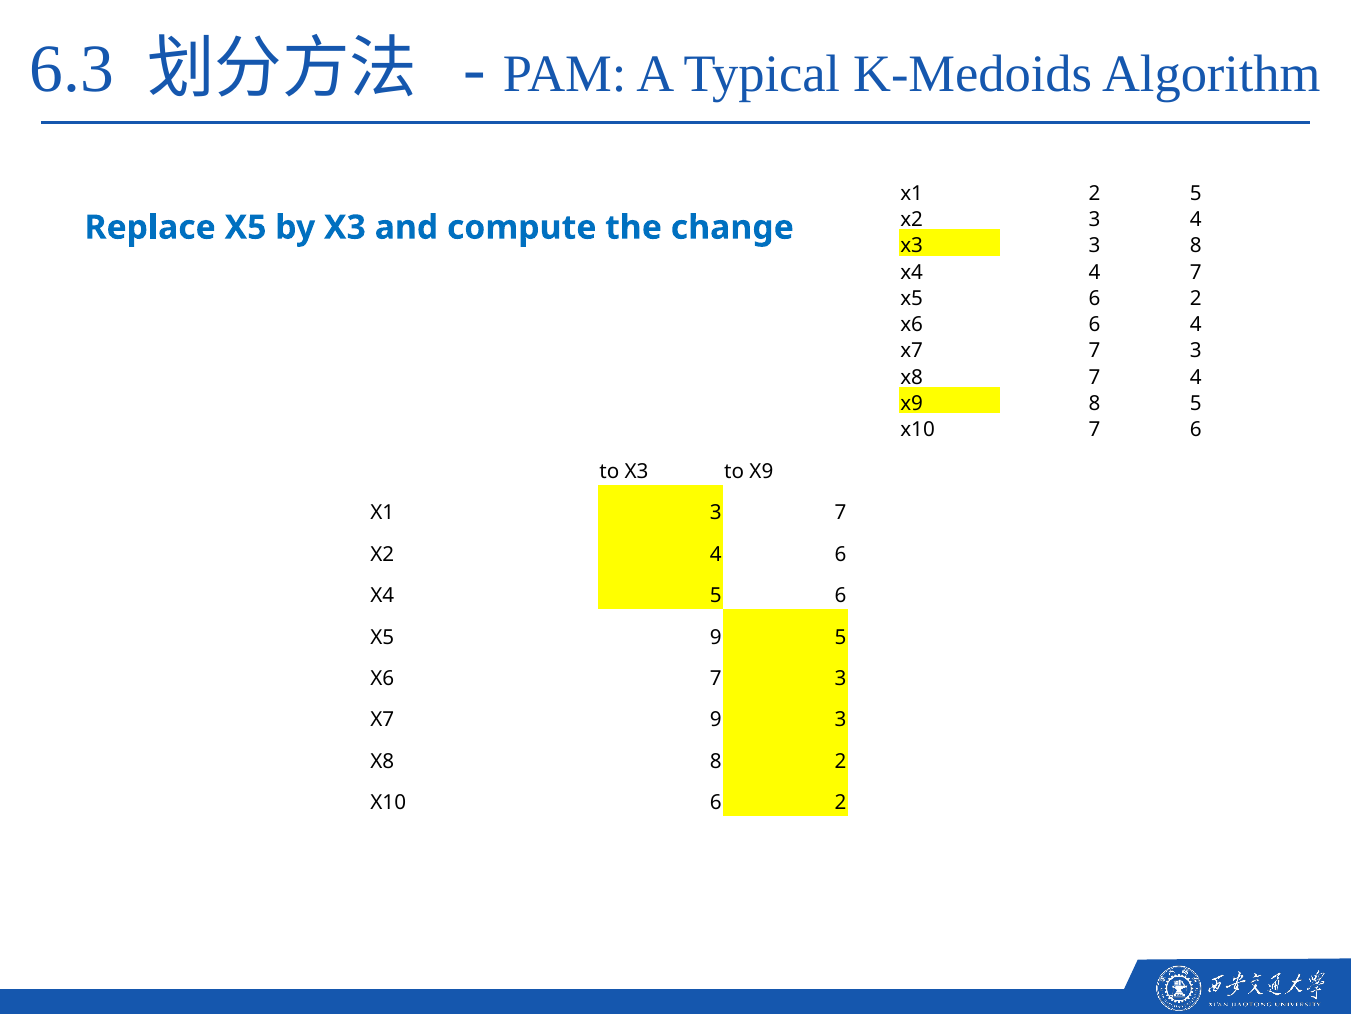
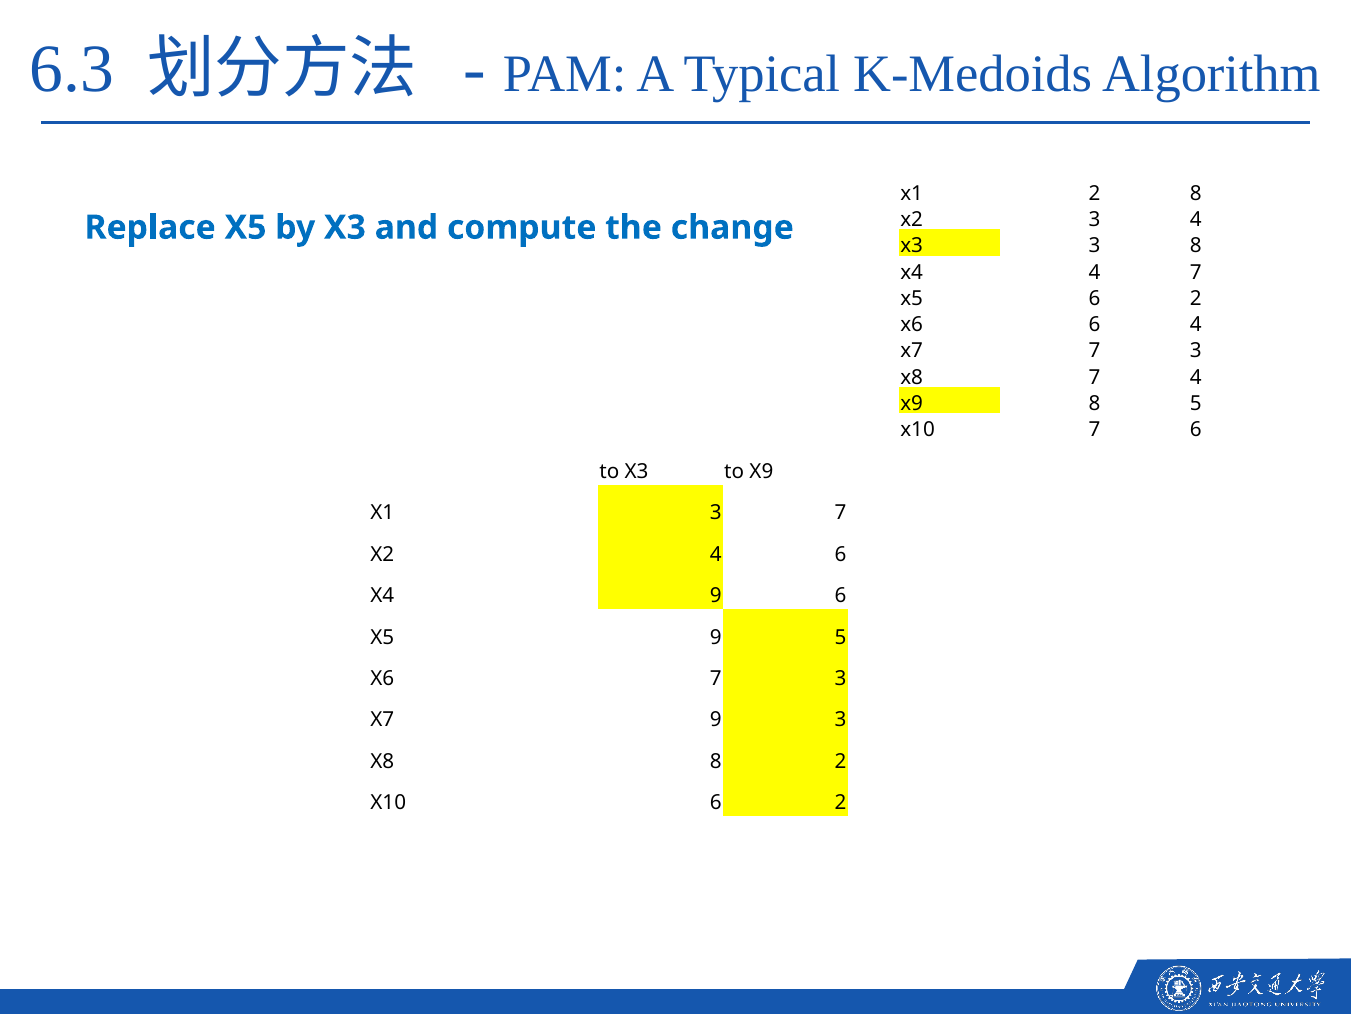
2 5: 5 -> 8
X4 5: 5 -> 9
